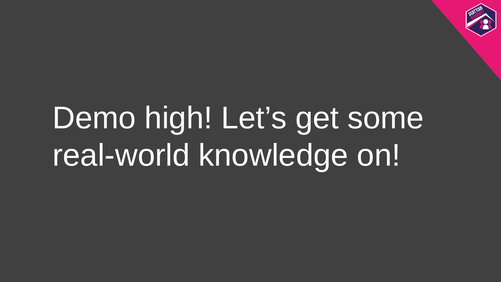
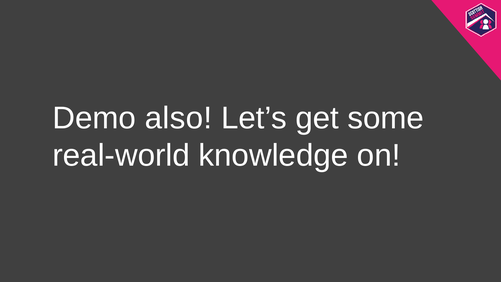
high: high -> also
